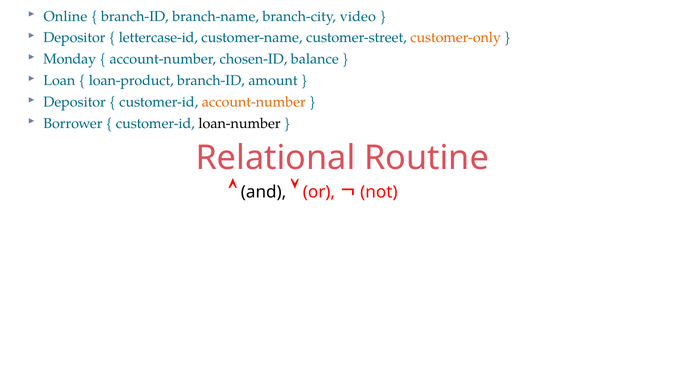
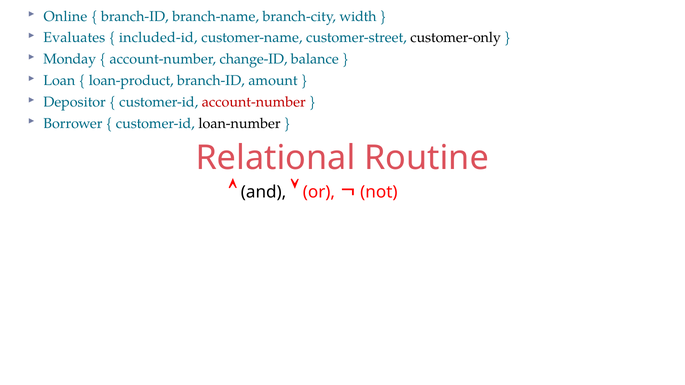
video: video -> width
Depositor at (74, 38): Depositor -> Evaluates
lettercase-id: lettercase-id -> included-id
customer-only colour: orange -> black
chosen-ID: chosen-ID -> change-ID
account-number at (254, 102) colour: orange -> red
